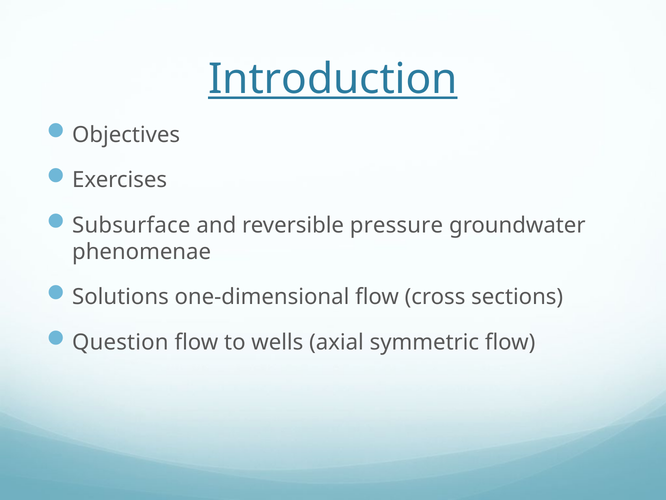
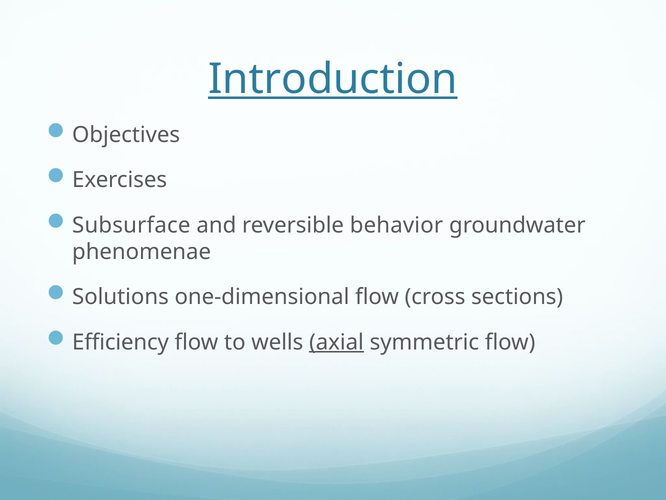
pressure: pressure -> behavior
Question: Question -> Efficiency
axial underline: none -> present
